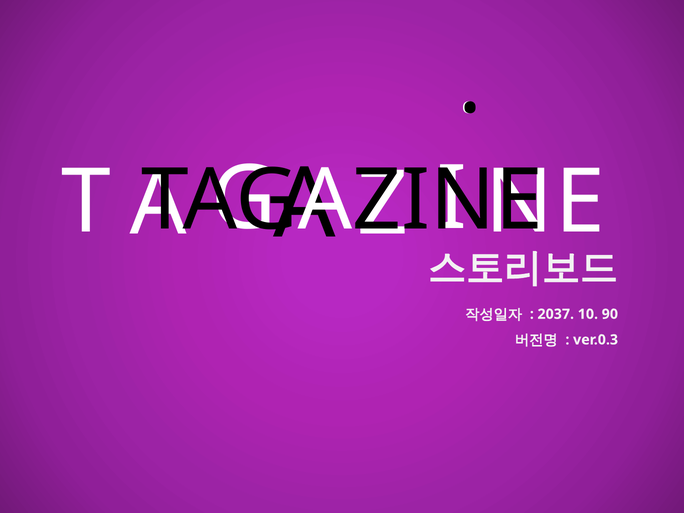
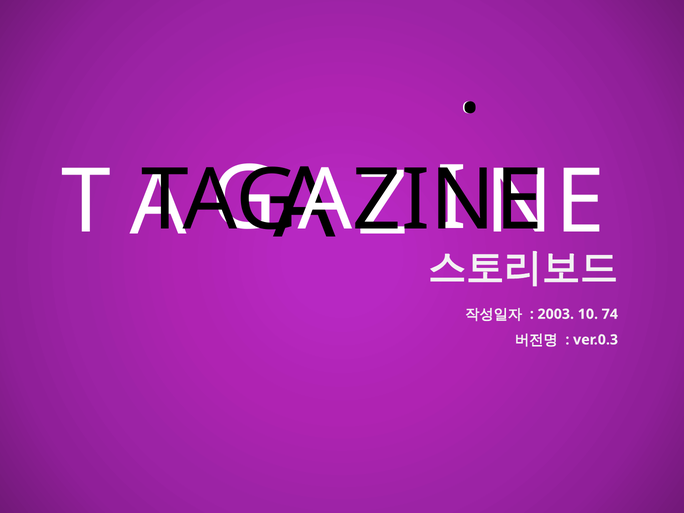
2037: 2037 -> 2003
90: 90 -> 74
